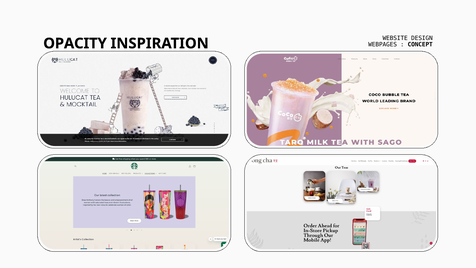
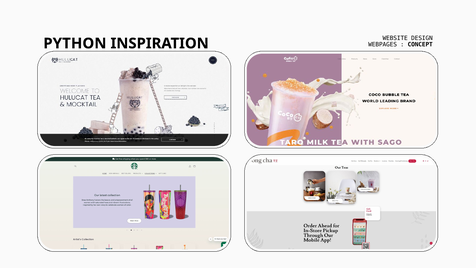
OPACITY: OPACITY -> PYTHON
